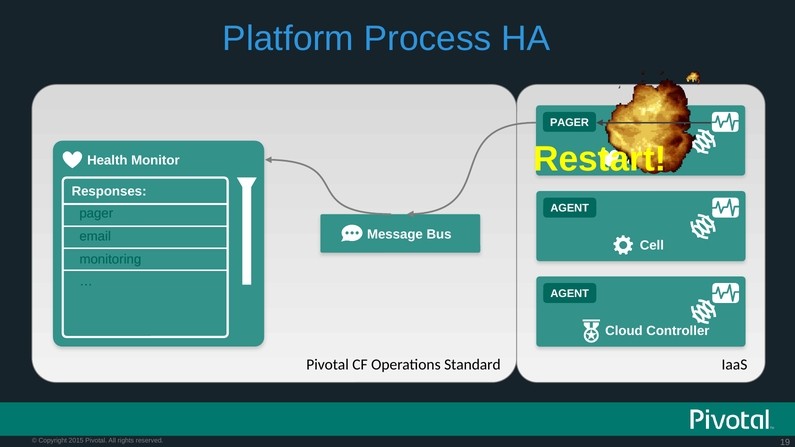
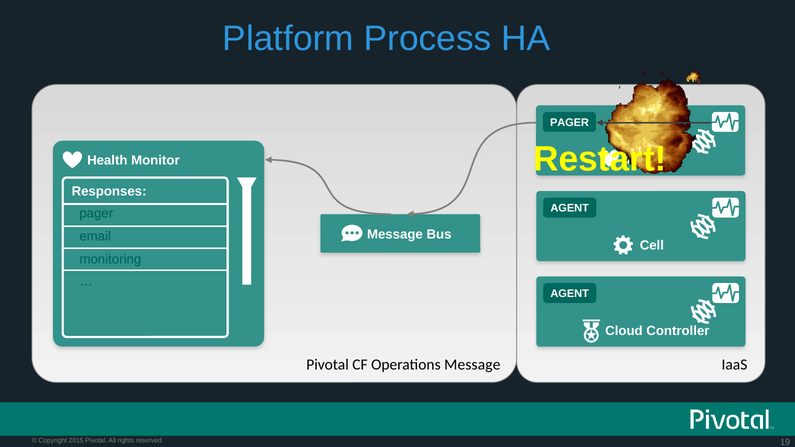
Operations Standard: Standard -> Message
